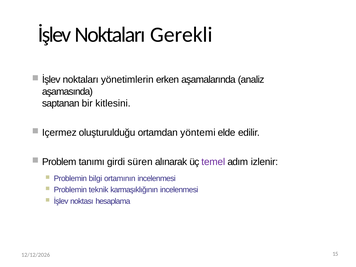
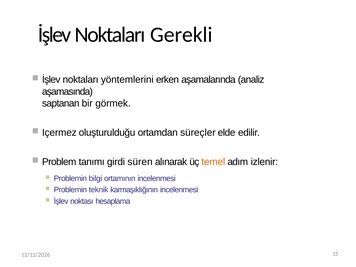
yönetimlerin: yönetimlerin -> yöntemlerini
kitlesini: kitlesini -> görmek
yöntemi: yöntemi -> süreçler
temel colour: purple -> orange
